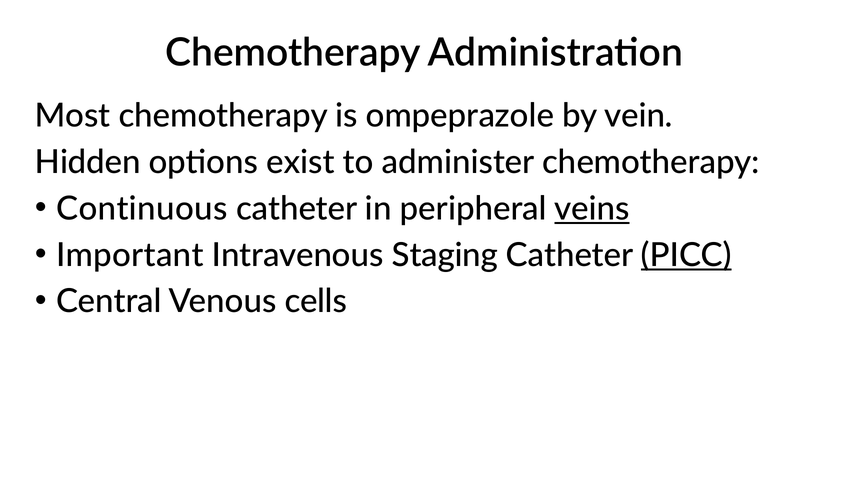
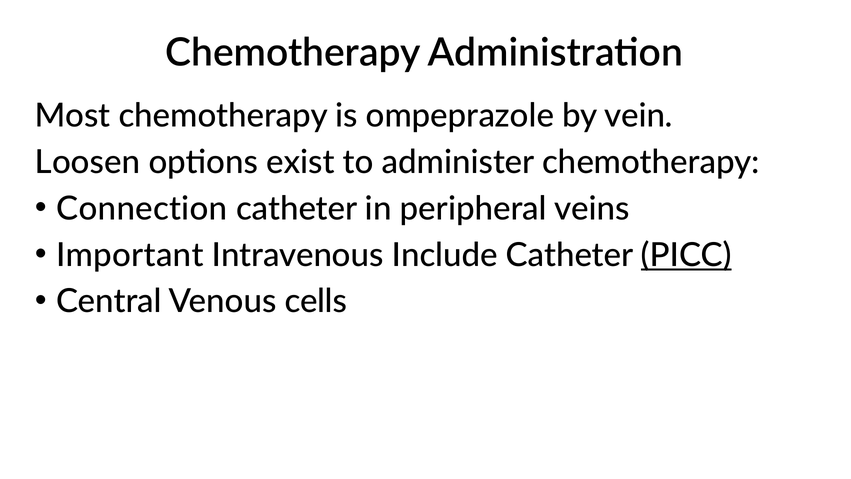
Hidden: Hidden -> Loosen
Continuous: Continuous -> Connection
veins underline: present -> none
Staging: Staging -> Include
